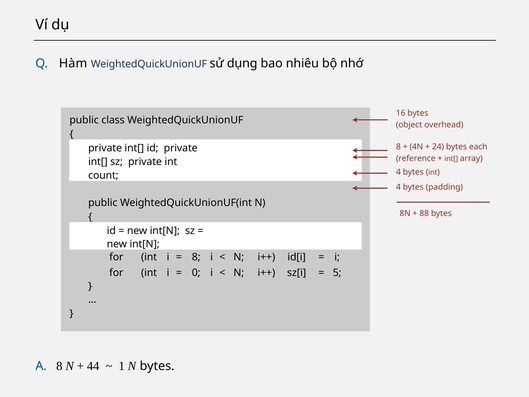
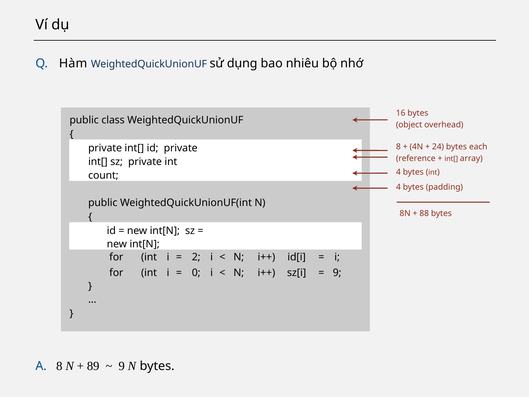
8 at (196, 257): 8 -> 2
5 at (337, 273): 5 -> 9
44: 44 -> 89
1 at (122, 366): 1 -> 9
